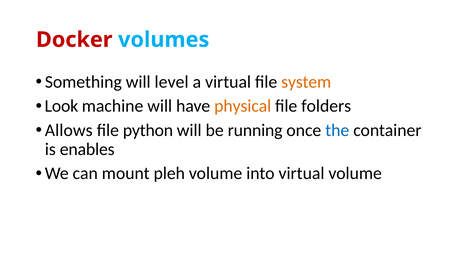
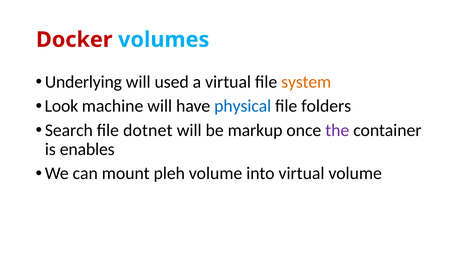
Something: Something -> Underlying
level: level -> used
physical colour: orange -> blue
Allows: Allows -> Search
python: python -> dotnet
running: running -> markup
the colour: blue -> purple
